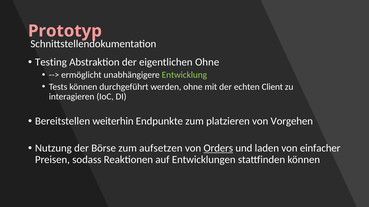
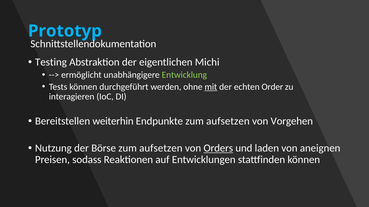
Prototyp colour: pink -> light blue
eigentlichen Ohne: Ohne -> Michi
mit underline: none -> present
Client: Client -> Order
Endpunkte zum platzieren: platzieren -> aufsetzen
einfacher: einfacher -> aneignen
